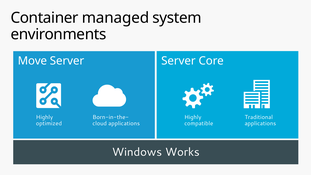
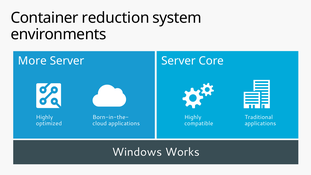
managed: managed -> reduction
Move: Move -> More
